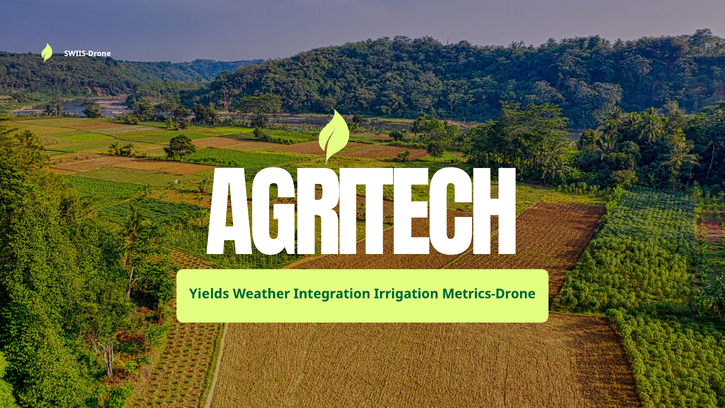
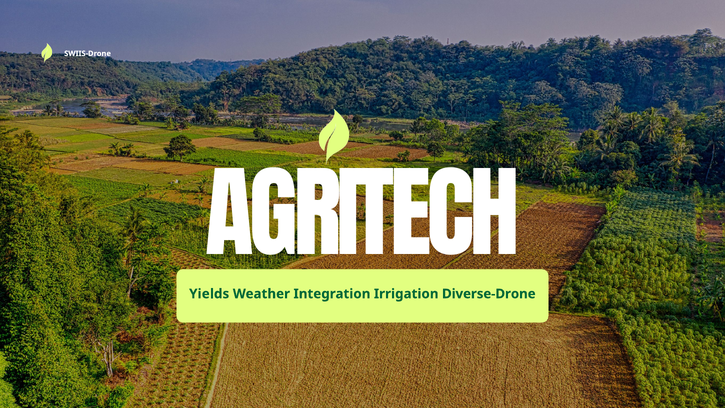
Metrics-Drone: Metrics-Drone -> Diverse-Drone
